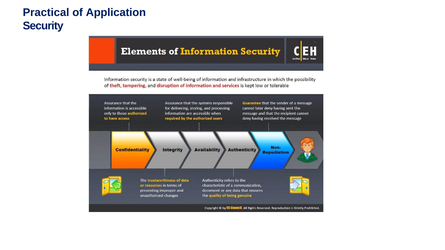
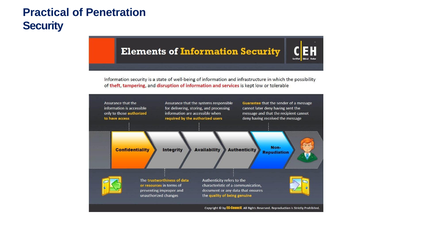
Application: Application -> Penetration
